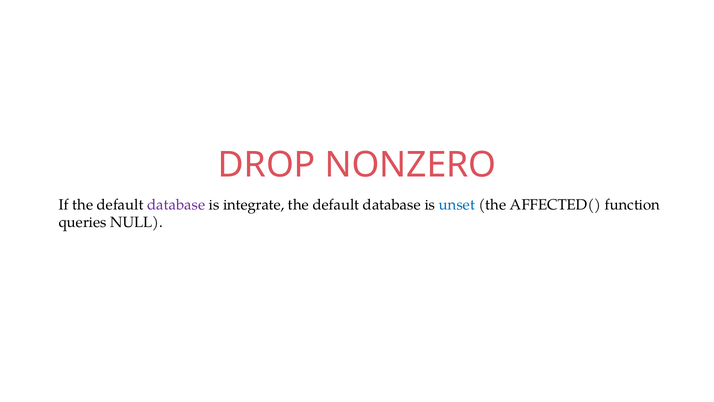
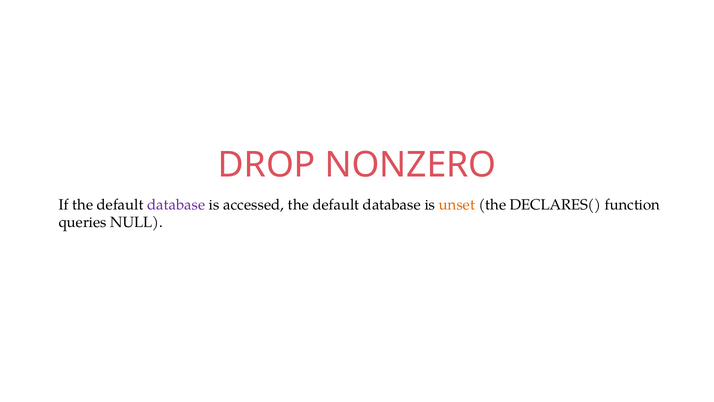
integrate: integrate -> accessed
unset colour: blue -> orange
AFFECTED(: AFFECTED( -> DECLARES(
